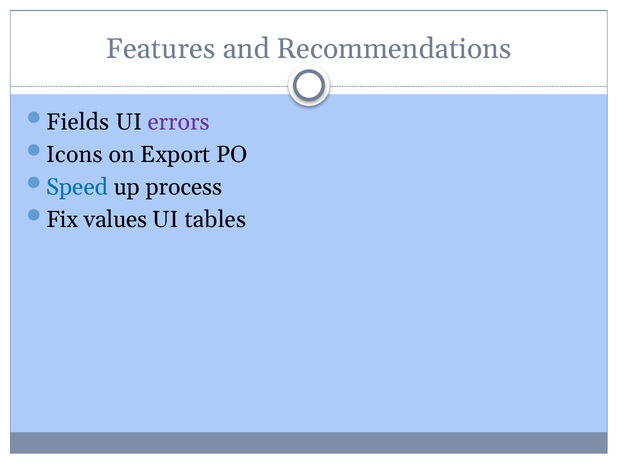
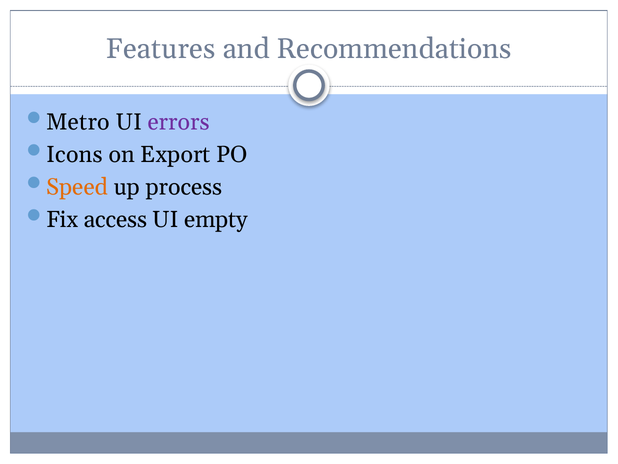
Fields: Fields -> Metro
Speed colour: blue -> orange
values: values -> access
tables: tables -> empty
